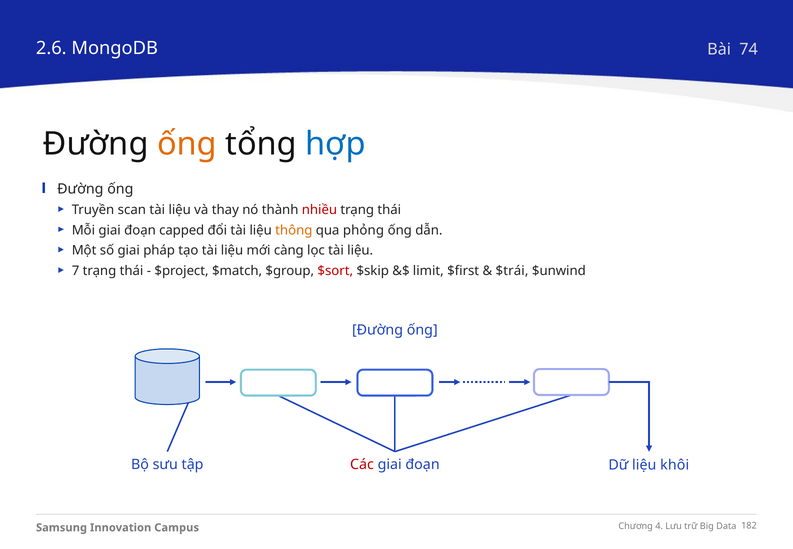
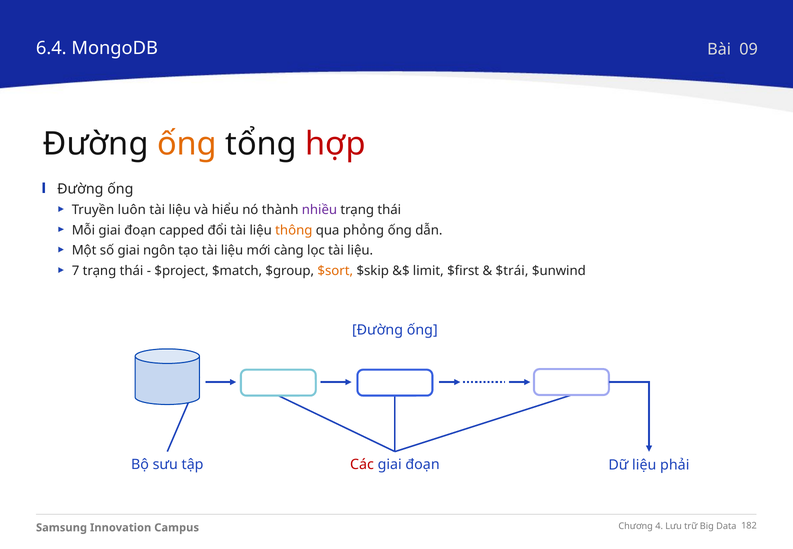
2.6: 2.6 -> 6.4
74: 74 -> 09
hợp colour: blue -> red
scan: scan -> luôn
thay: thay -> hiểu
nhiều colour: red -> purple
pháp: pháp -> ngôn
$sort colour: red -> orange
khôi: khôi -> phải
